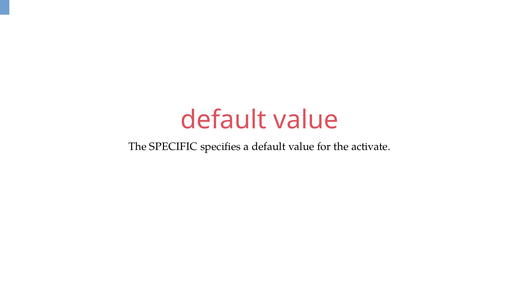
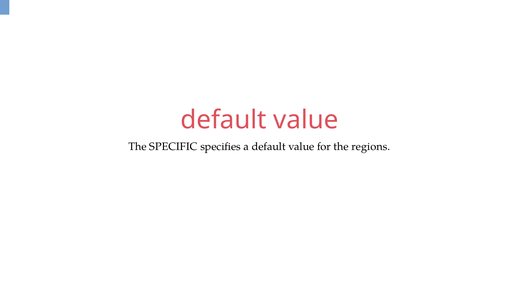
activate: activate -> regions
